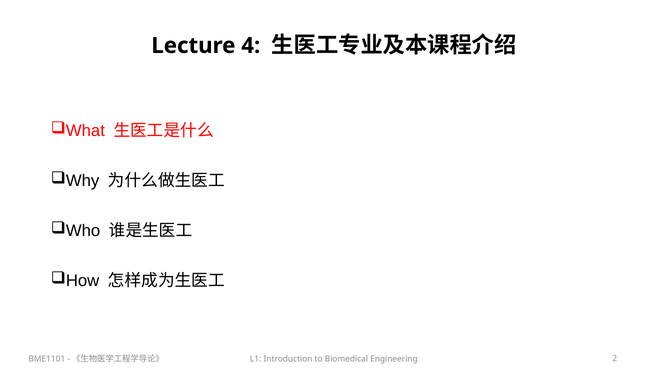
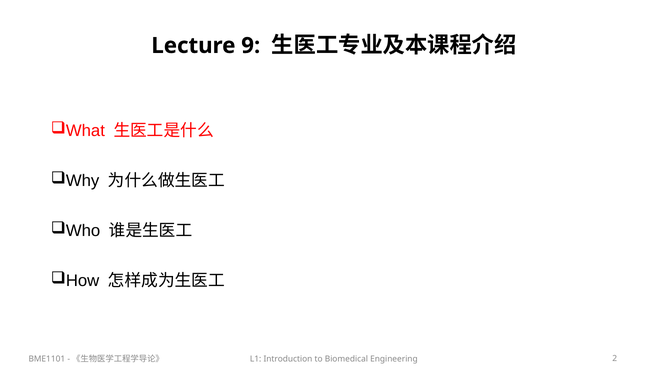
4: 4 -> 9
